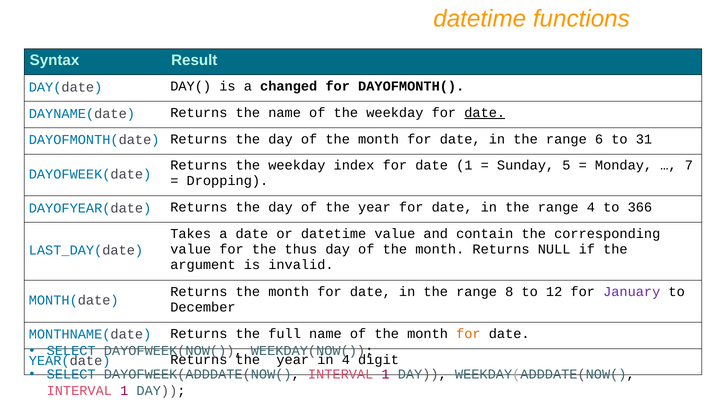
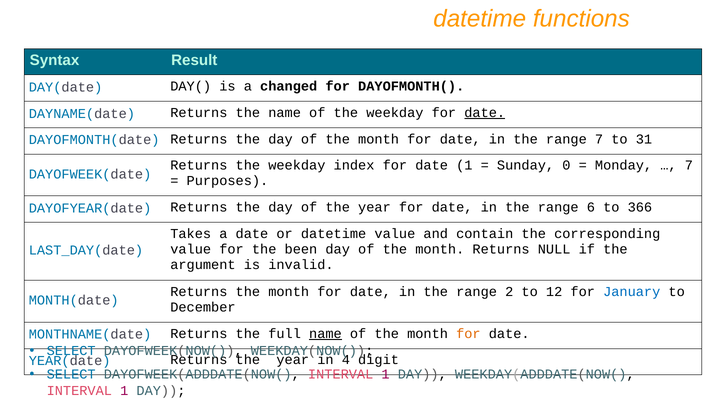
range 6: 6 -> 7
5: 5 -> 0
Dropping: Dropping -> Purposes
range 4: 4 -> 6
thus: thus -> been
8: 8 -> 2
January colour: purple -> blue
name at (325, 333) underline: none -> present
